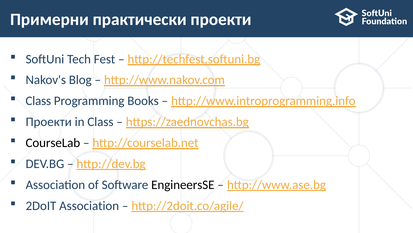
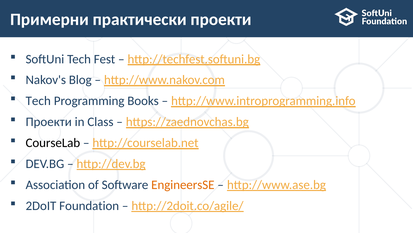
Class at (38, 101): Class -> Tech
EngineersSE colour: black -> orange
2DoIT Association: Association -> Foundation
